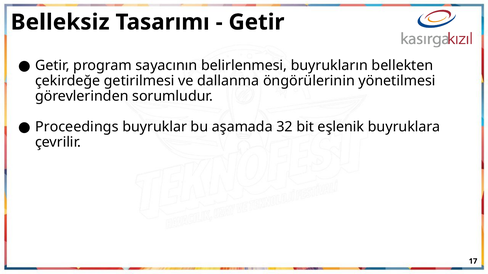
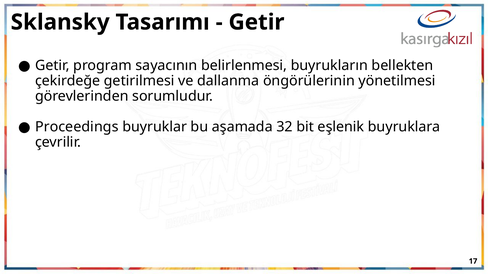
Belleksiz: Belleksiz -> Sklansky
